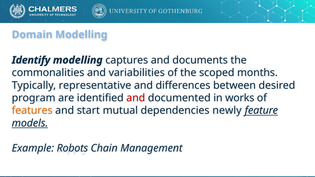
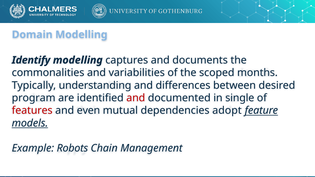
representative: representative -> understanding
works: works -> single
features colour: orange -> red
start: start -> even
newly: newly -> adopt
